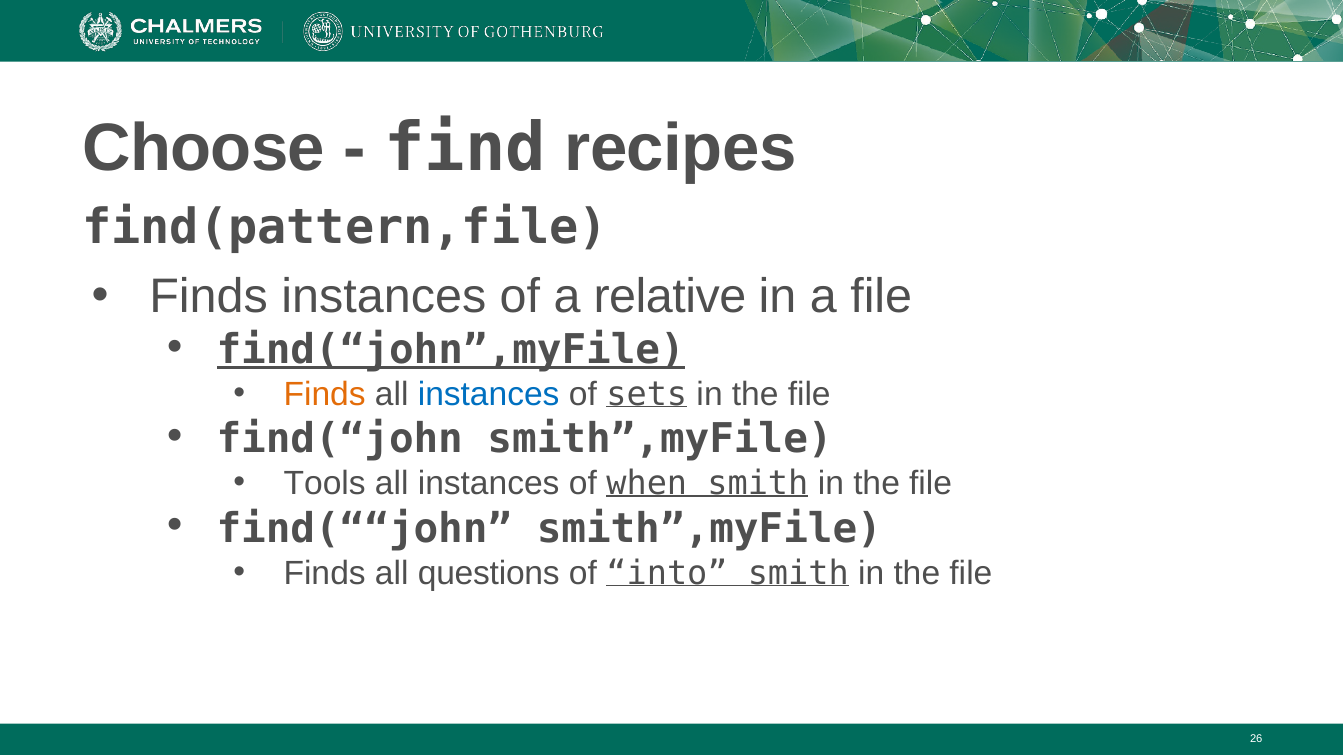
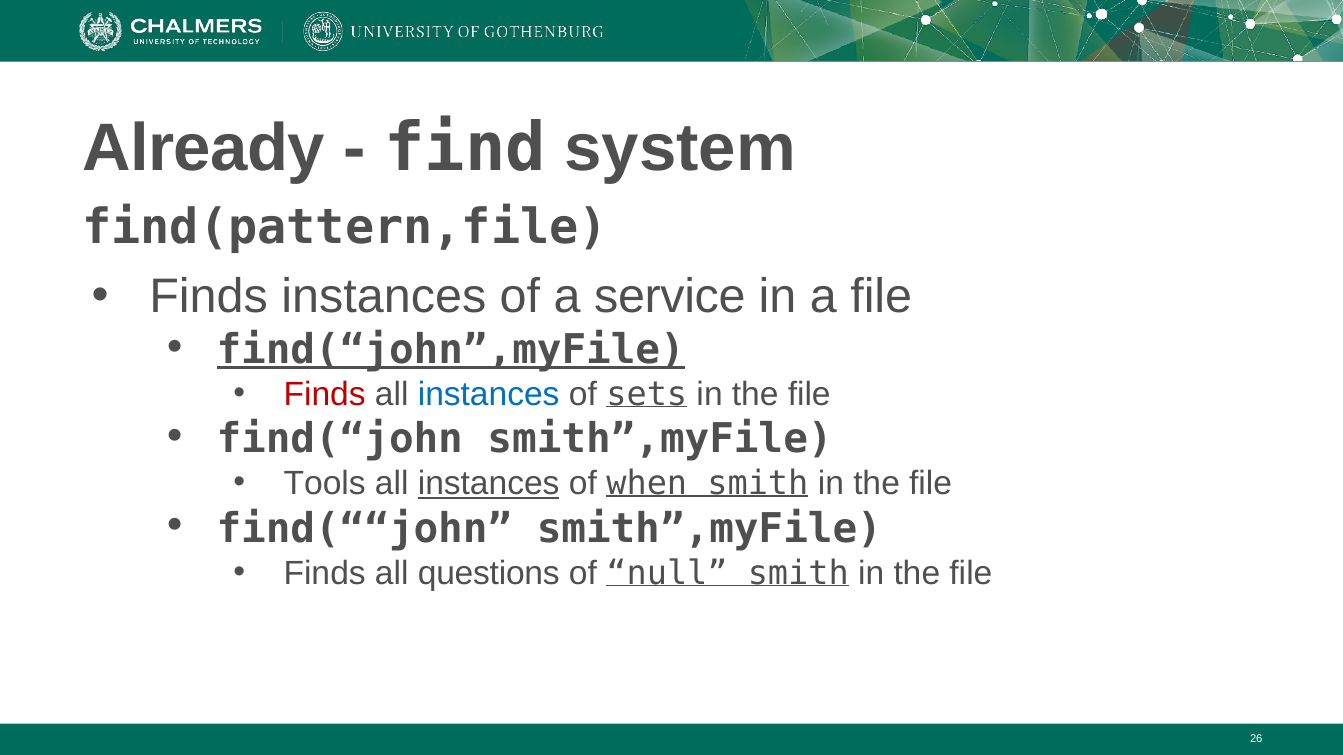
Choose: Choose -> Already
recipes: recipes -> system
relative: relative -> service
Finds at (325, 394) colour: orange -> red
instances at (489, 484) underline: none -> present
into: into -> null
